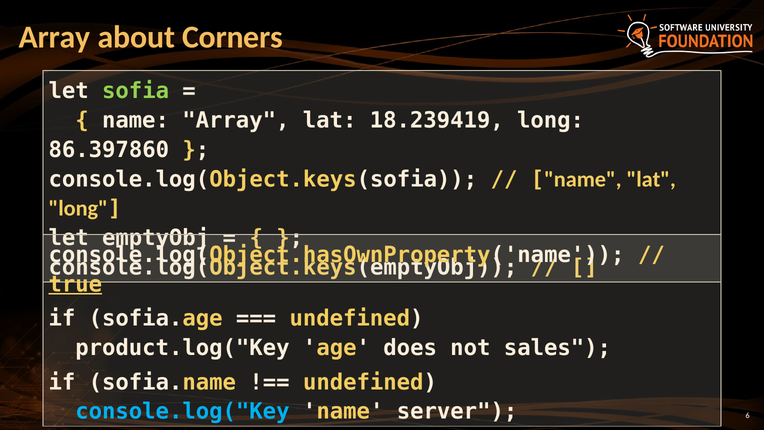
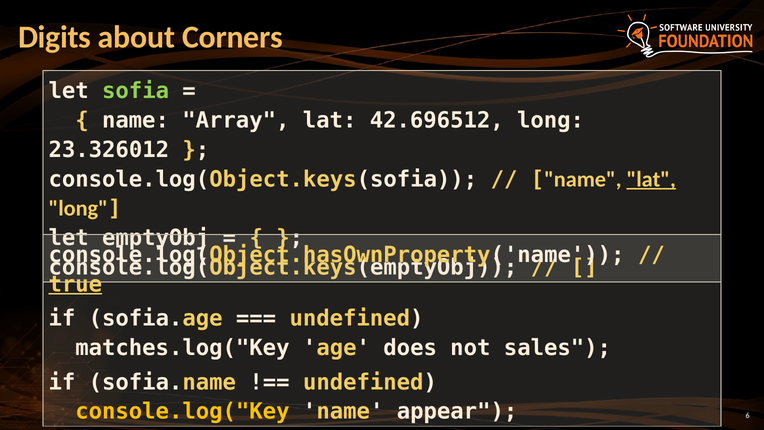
Array at (55, 37): Array -> Digits
18.239419: 18.239419 -> 42.696512
86.397860: 86.397860 -> 23.326012
lat at (651, 179) underline: none -> present
product.log("Key: product.log("Key -> matches.log("Key
console.log("Key colour: light blue -> yellow
server: server -> appear
